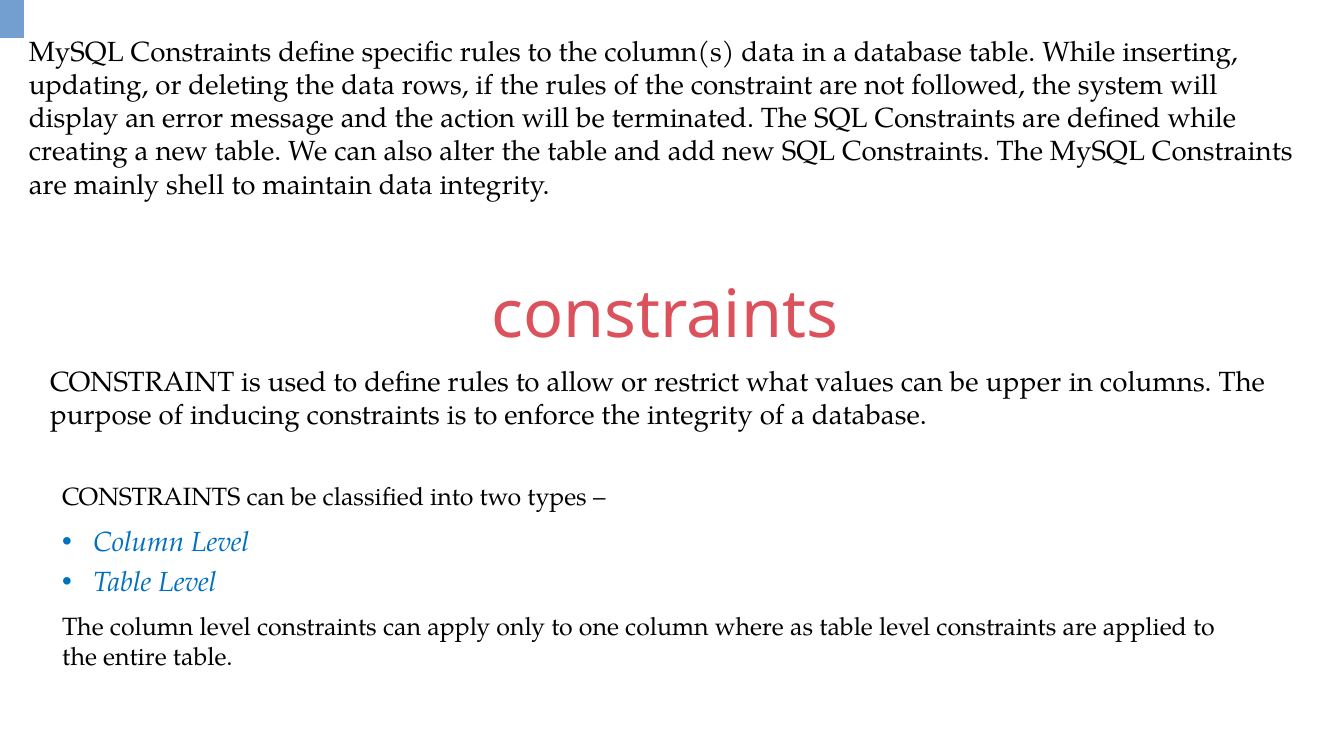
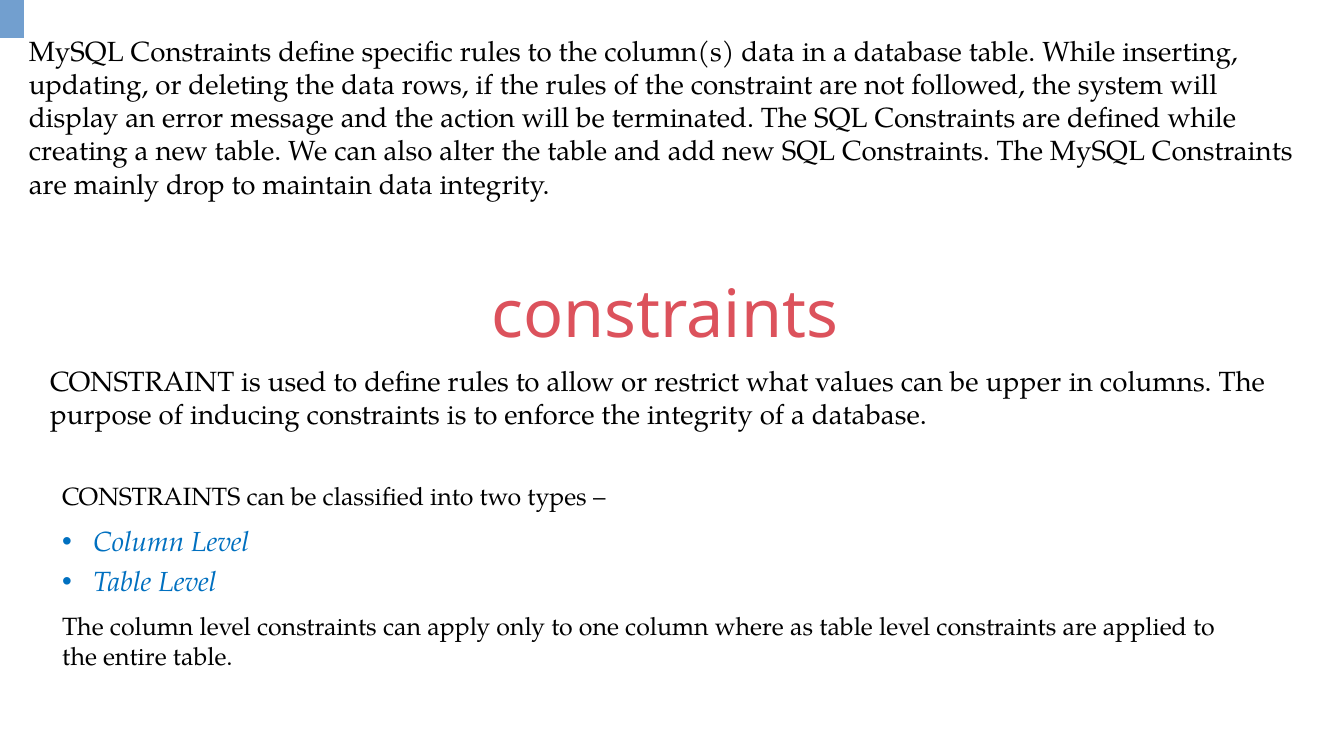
shell: shell -> drop
